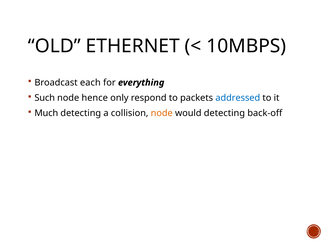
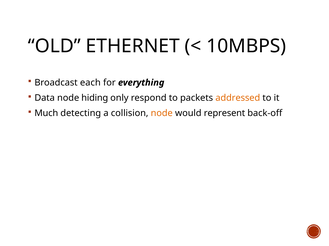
Such: Such -> Data
hence: hence -> hiding
addressed colour: blue -> orange
would detecting: detecting -> represent
